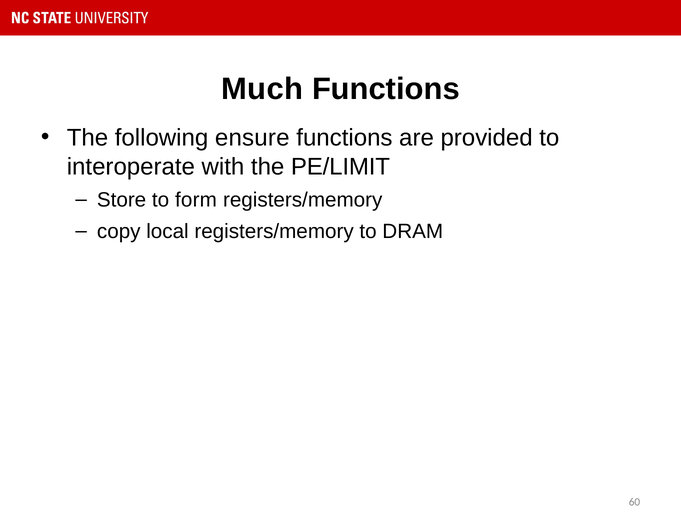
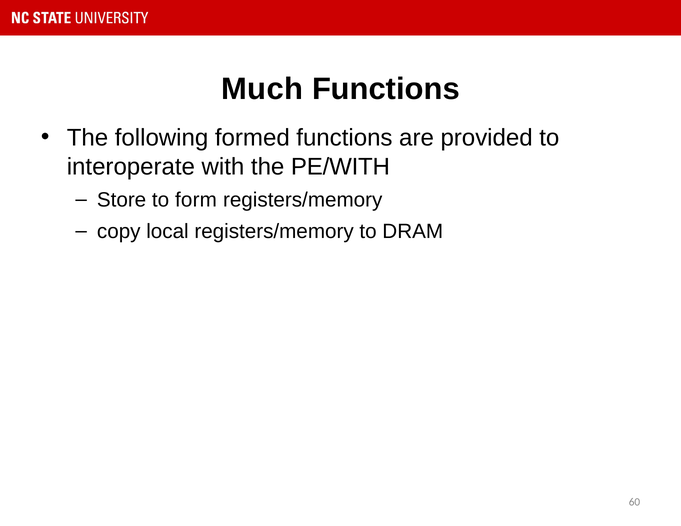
ensure: ensure -> formed
PE/LIMIT: PE/LIMIT -> PE/WITH
